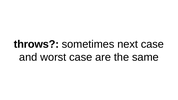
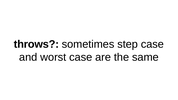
next: next -> step
